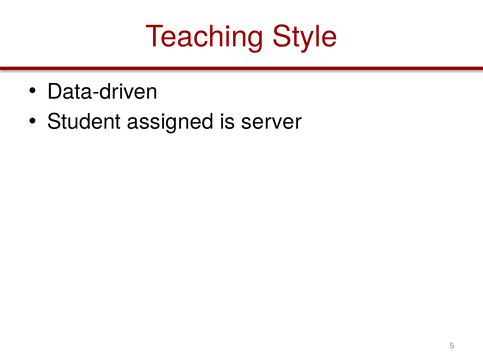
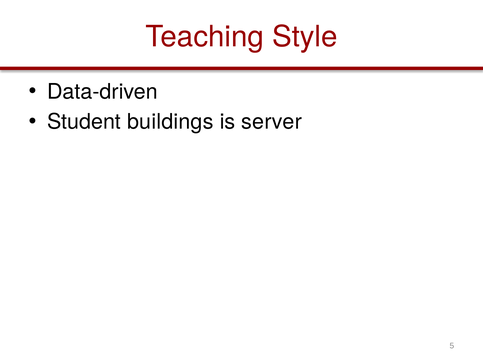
assigned: assigned -> buildings
